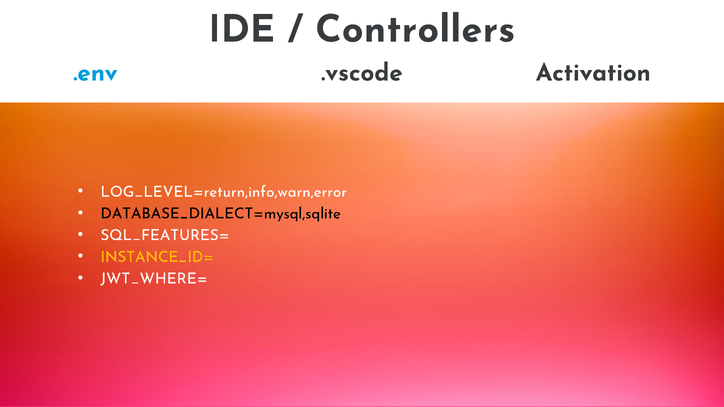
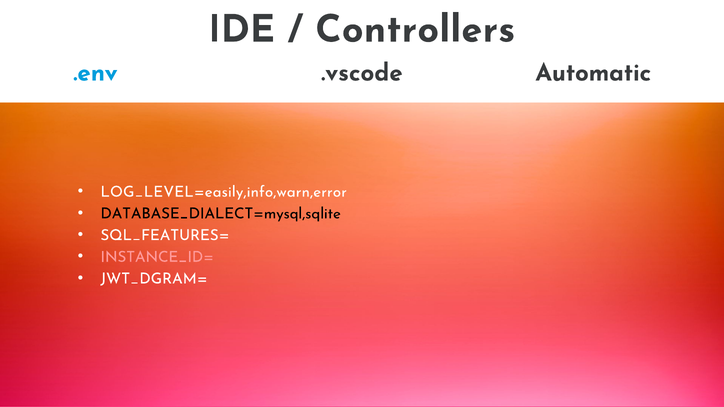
Activation: Activation -> Automatic
LOG_LEVEL=return,info,warn,error: LOG_LEVEL=return,info,warn,error -> LOG_LEVEL=easily,info,warn,error
INSTANCE_ID= colour: yellow -> pink
JWT_WHERE=: JWT_WHERE= -> JWT_DGRAM=
